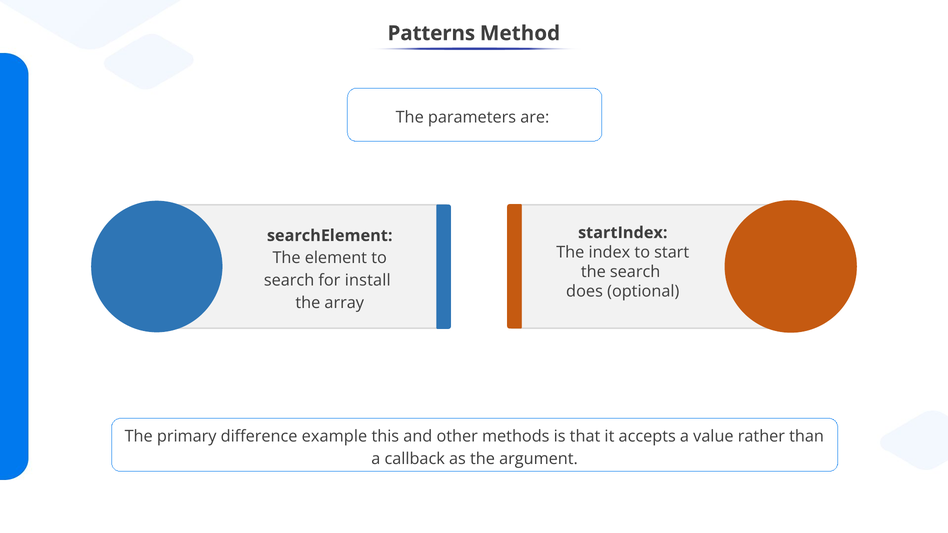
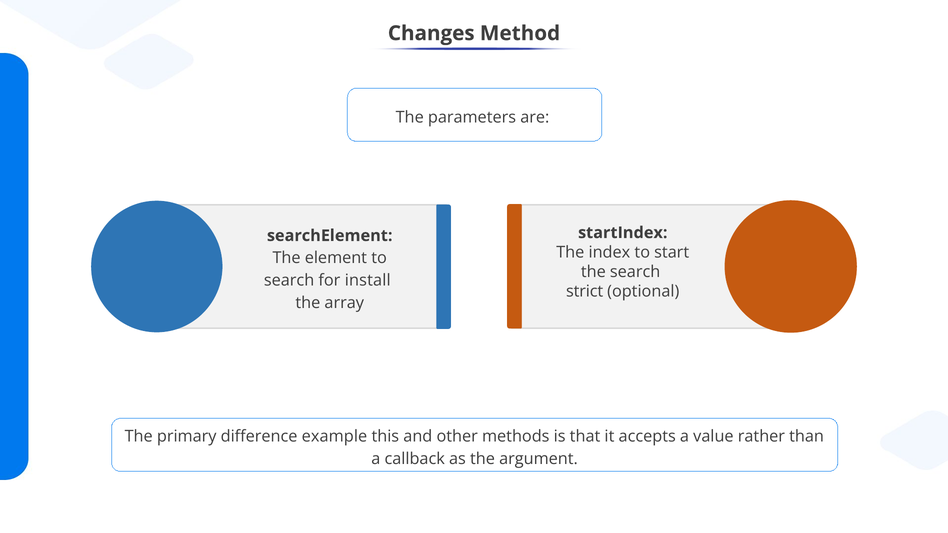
Patterns: Patterns -> Changes
does: does -> strict
